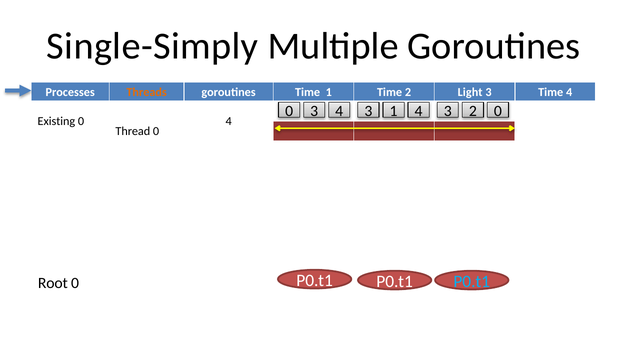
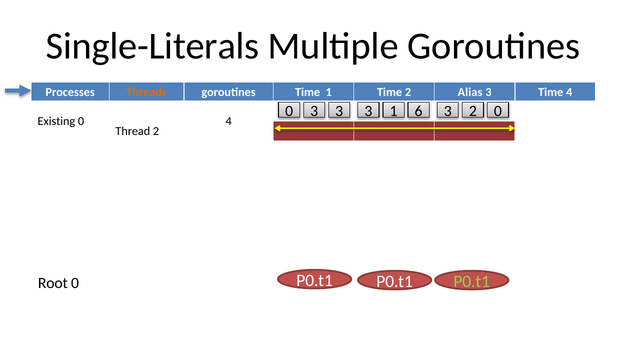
Single-Simply: Single-Simply -> Single-Literals
Light: Light -> Alias
0 3 4: 4 -> 3
1 4: 4 -> 6
Thread 0: 0 -> 2
P0.t1 at (472, 282) colour: light blue -> light green
